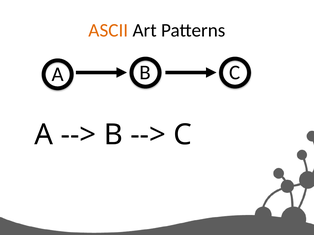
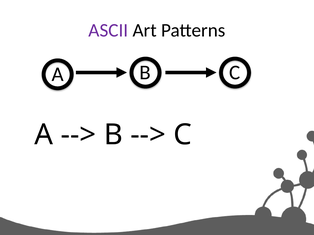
ASCII colour: orange -> purple
